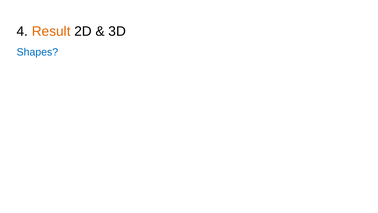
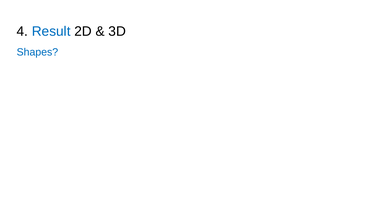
Result colour: orange -> blue
